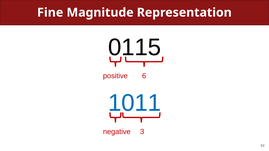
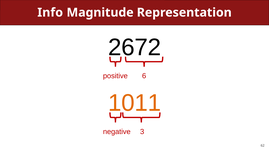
Fine: Fine -> Info
0115: 0115 -> 2672
1011 colour: blue -> orange
